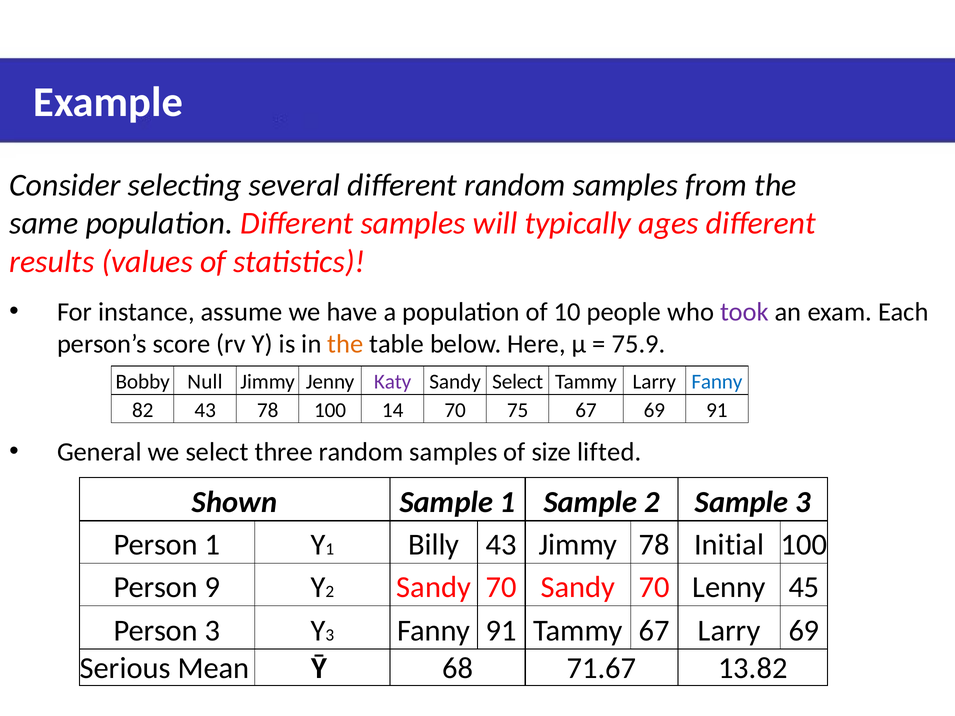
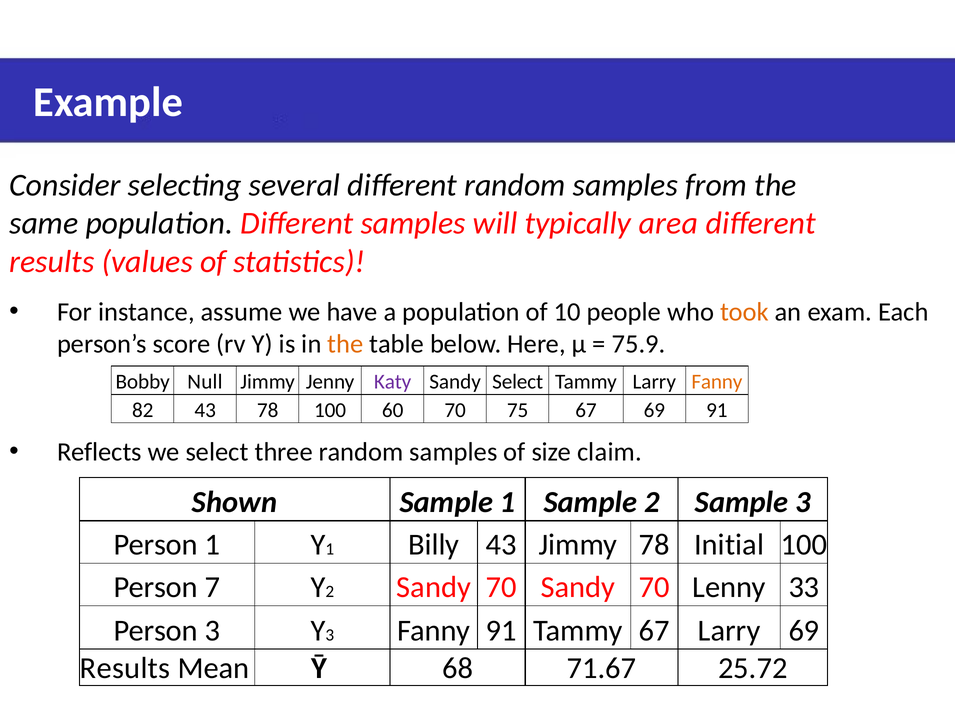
ages: ages -> area
took colour: purple -> orange
Fanny at (717, 382) colour: blue -> orange
14: 14 -> 60
General: General -> Reflects
lifted: lifted -> claim
9: 9 -> 7
45: 45 -> 33
Serious at (125, 668): Serious -> Results
13.82: 13.82 -> 25.72
